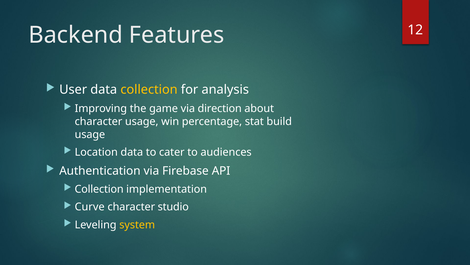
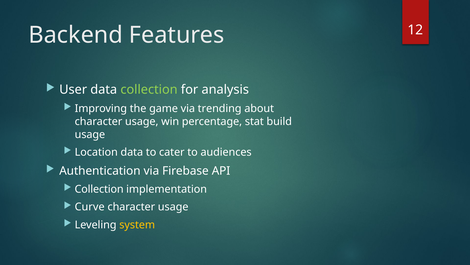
collection at (149, 89) colour: yellow -> light green
direction: direction -> trending
studio at (173, 207): studio -> usage
